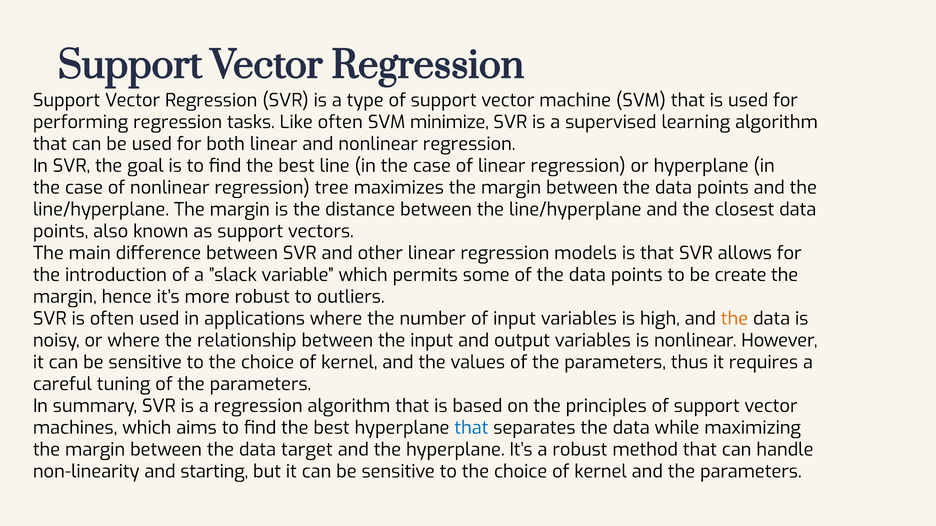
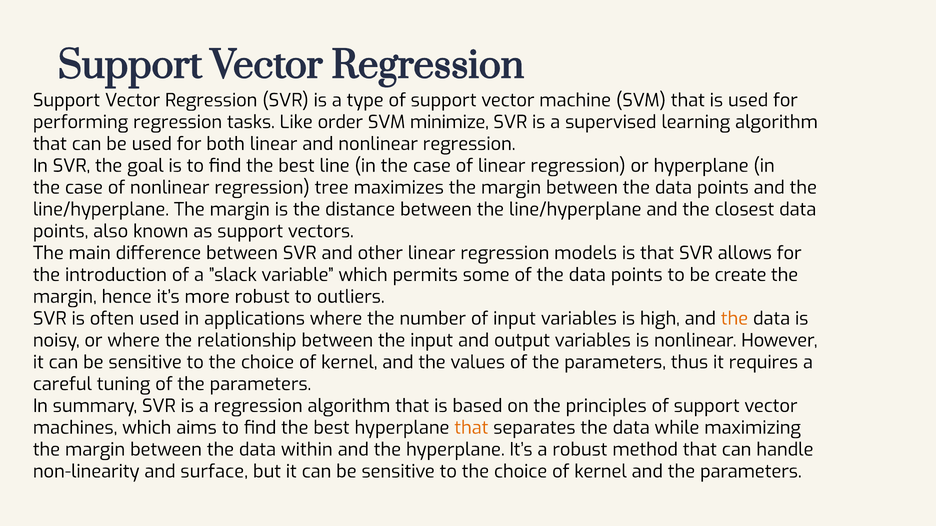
Like often: often -> order
that at (471, 428) colour: blue -> orange
target: target -> within
starting: starting -> surface
